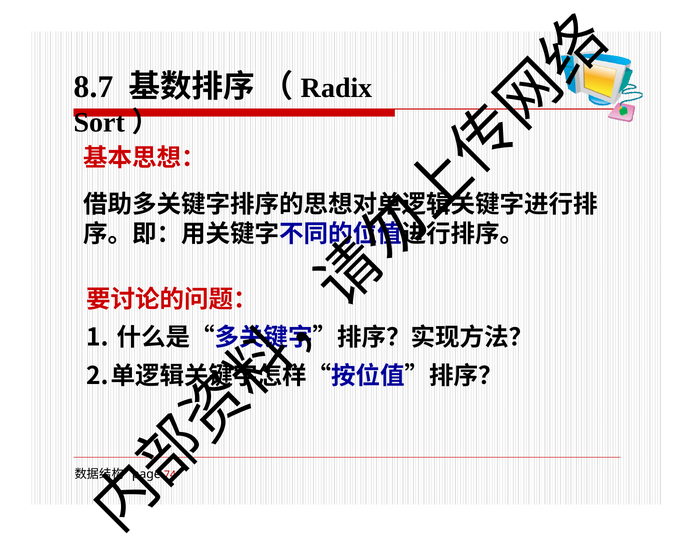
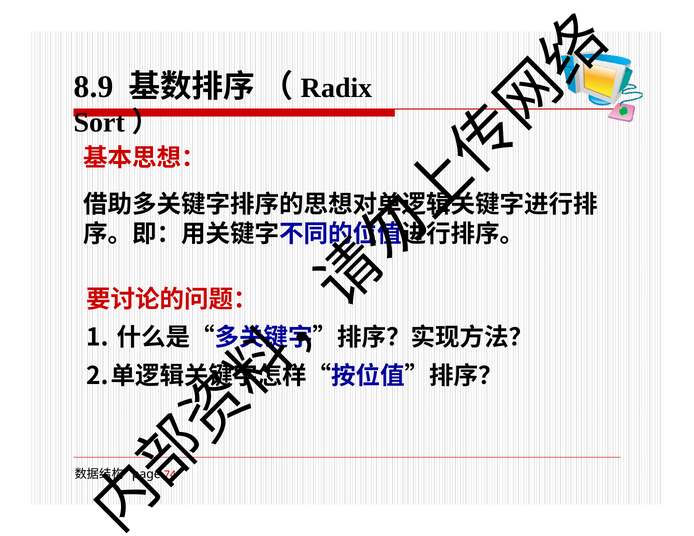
8.7: 8.7 -> 8.9
